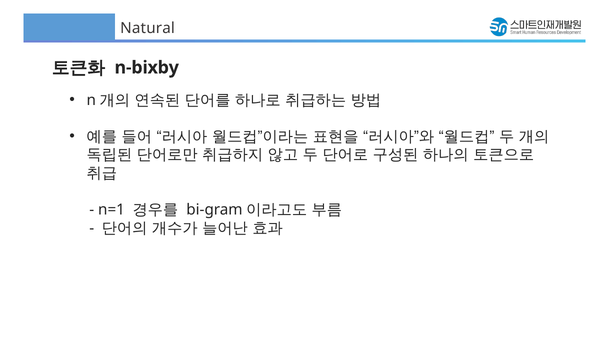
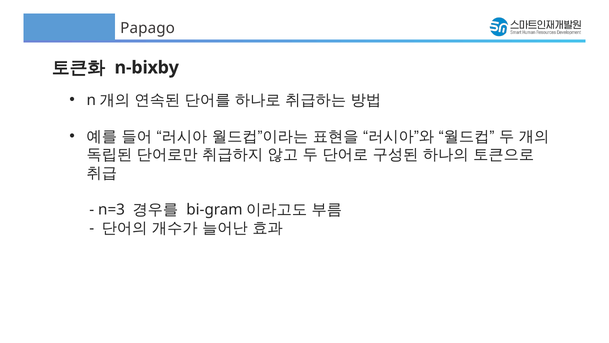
Natural: Natural -> Papago
n=1: n=1 -> n=3
